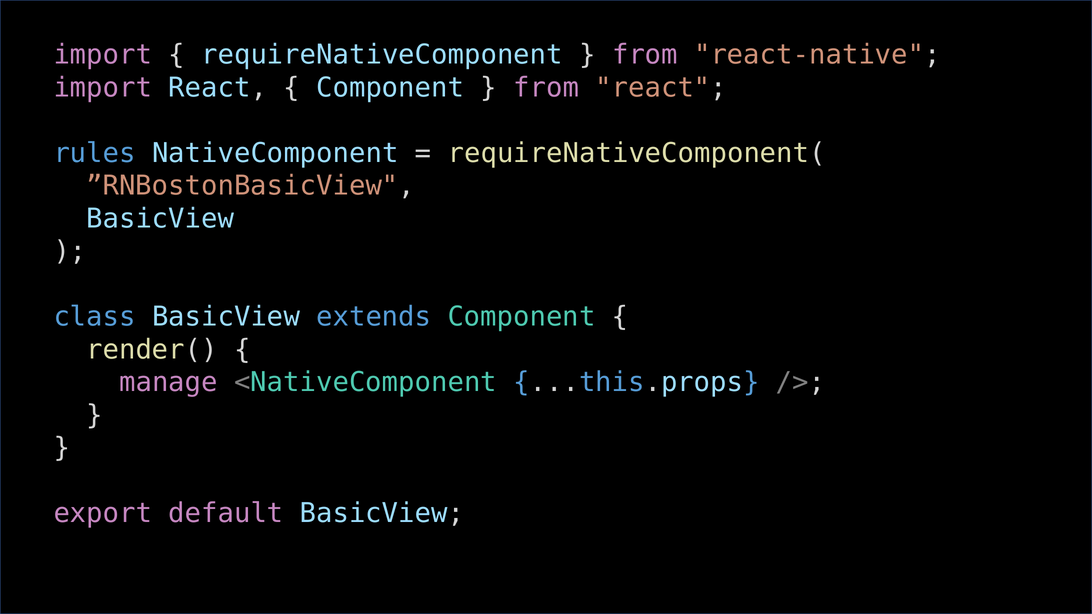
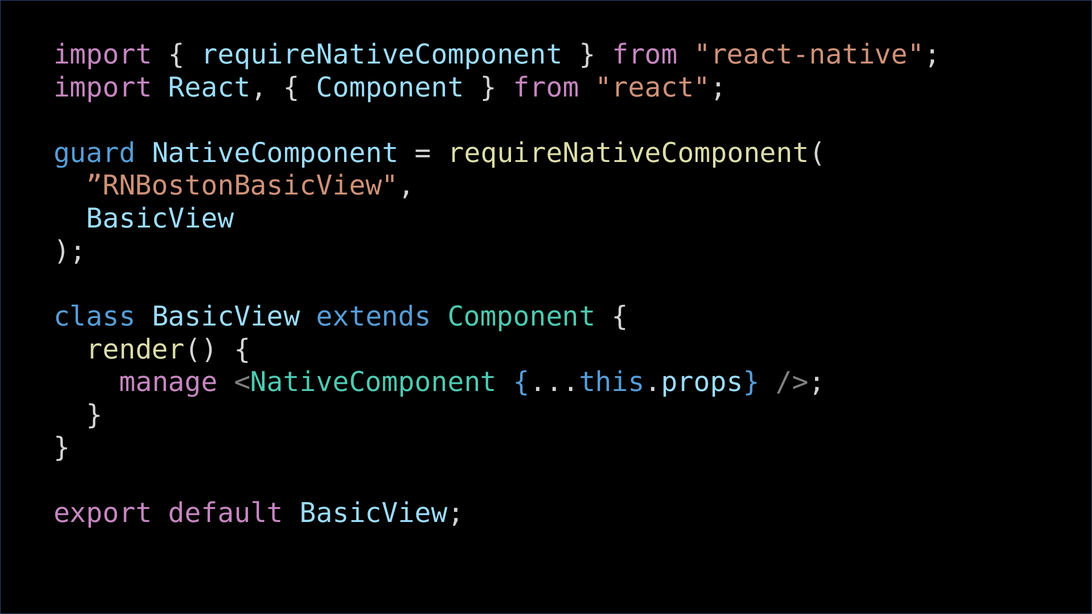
rules: rules -> guard
